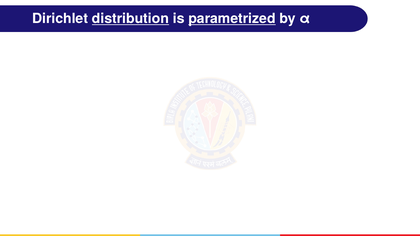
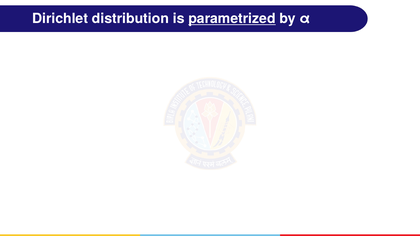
distribution underline: present -> none
